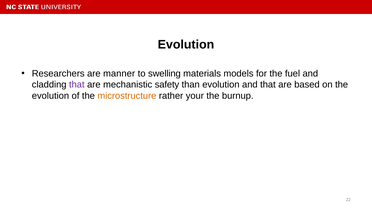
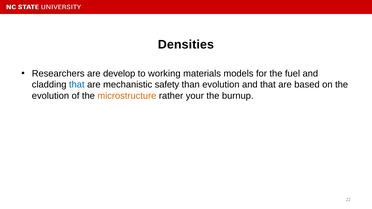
Evolution at (186, 45): Evolution -> Densities
manner: manner -> develop
swelling: swelling -> working
that at (77, 85) colour: purple -> blue
